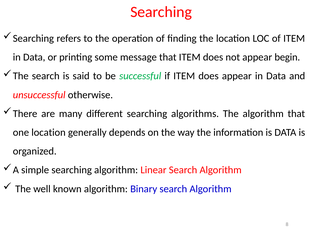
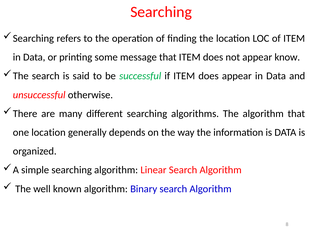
begin: begin -> know
